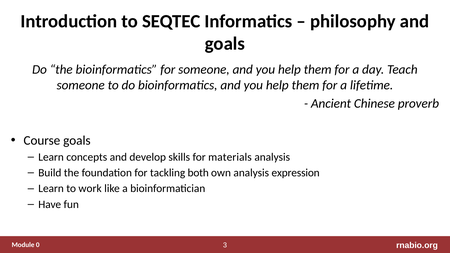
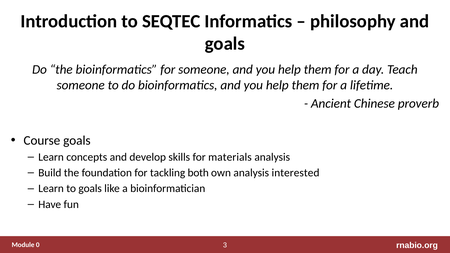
expression: expression -> interested
to work: work -> goals
